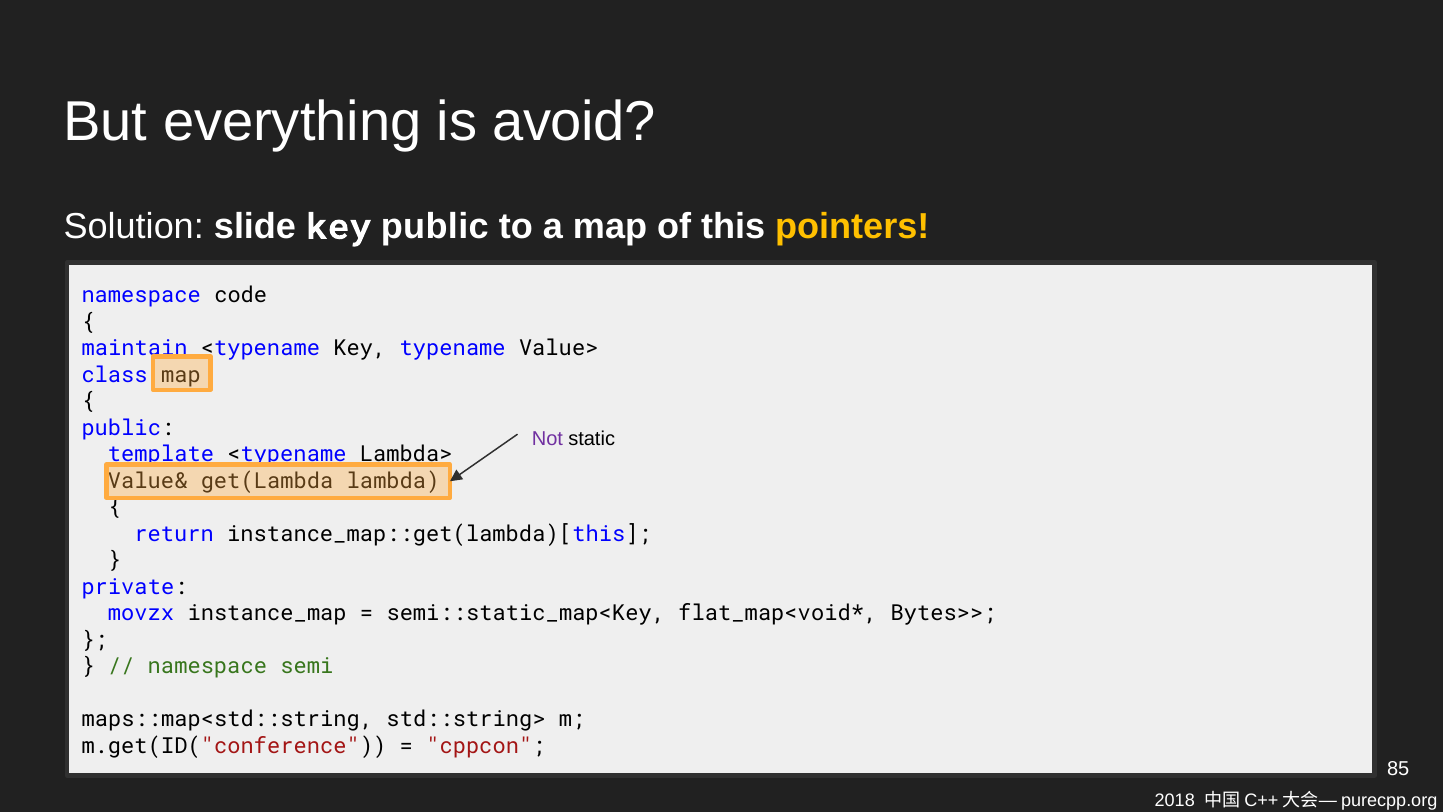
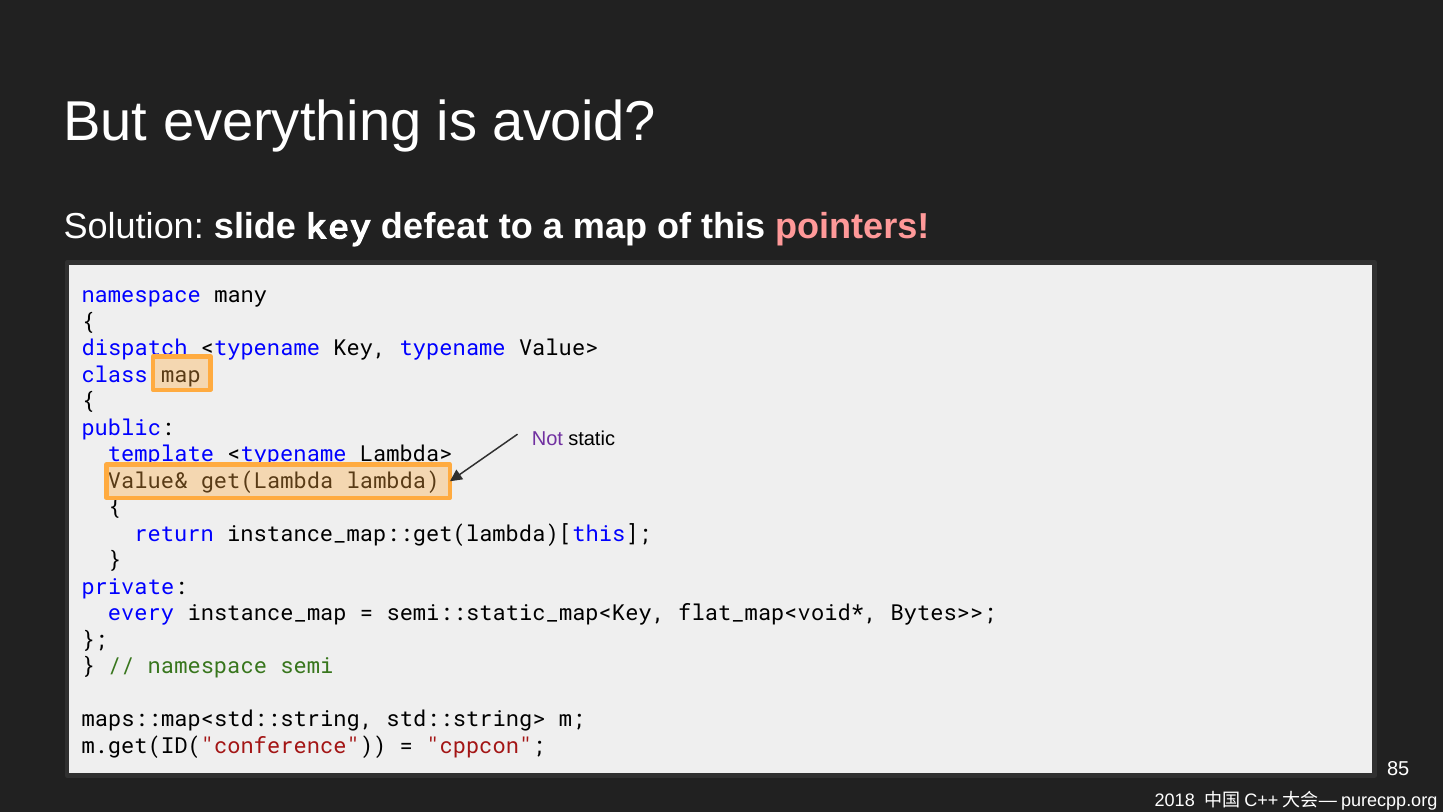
key public: public -> defeat
pointers colour: yellow -> pink
code: code -> many
maintain: maintain -> dispatch
movzx: movzx -> every
